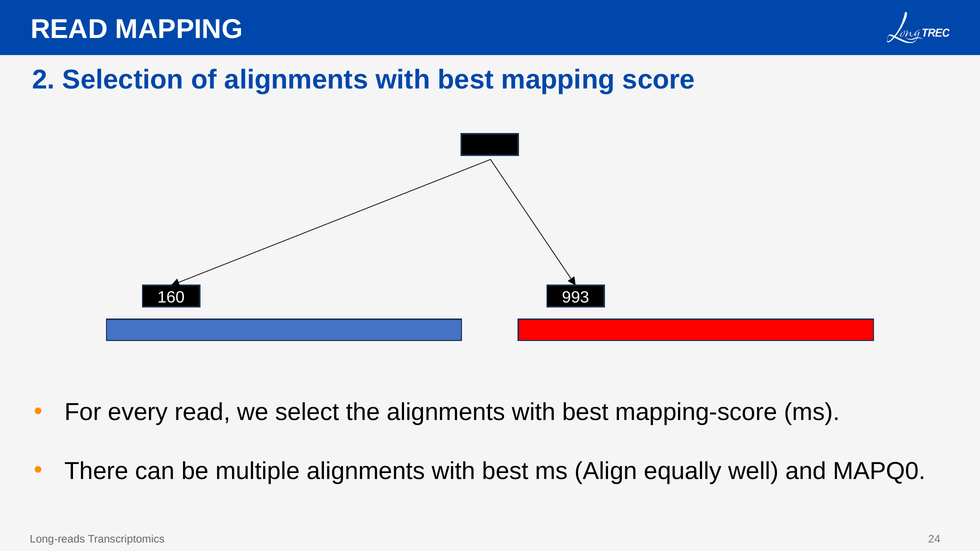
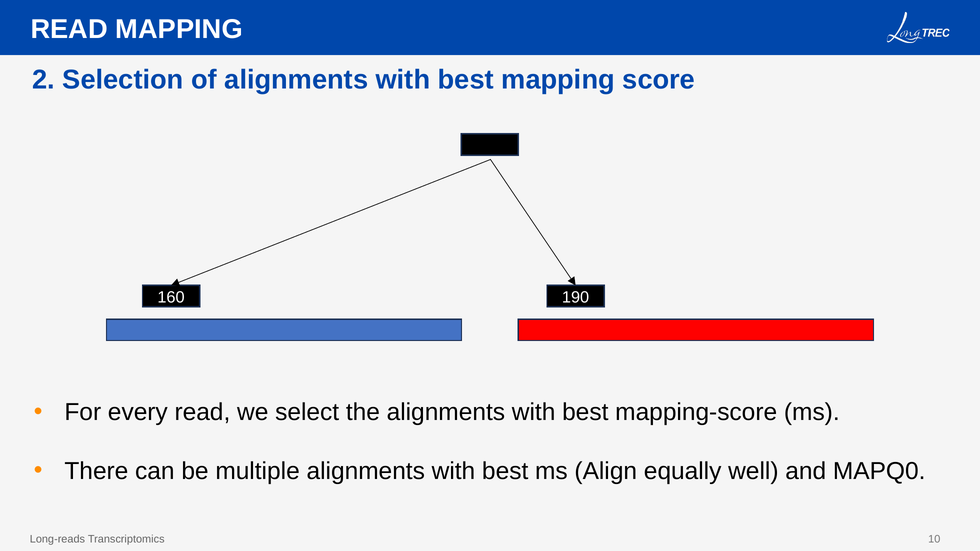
993: 993 -> 190
24: 24 -> 10
